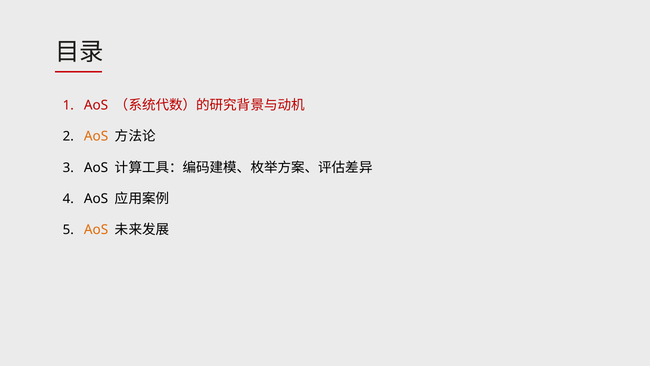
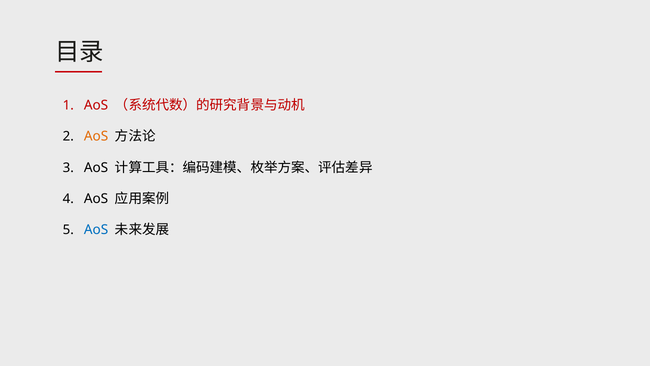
AoS at (96, 230) colour: orange -> blue
